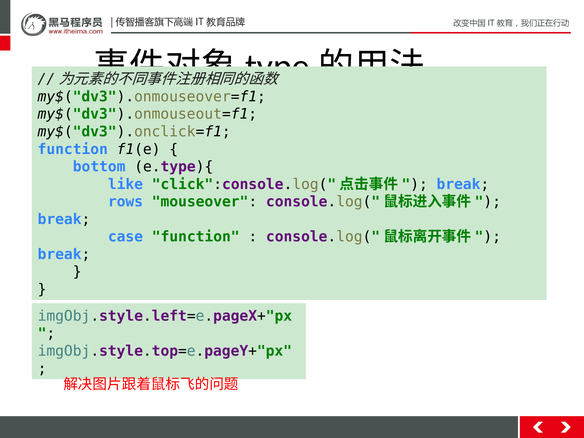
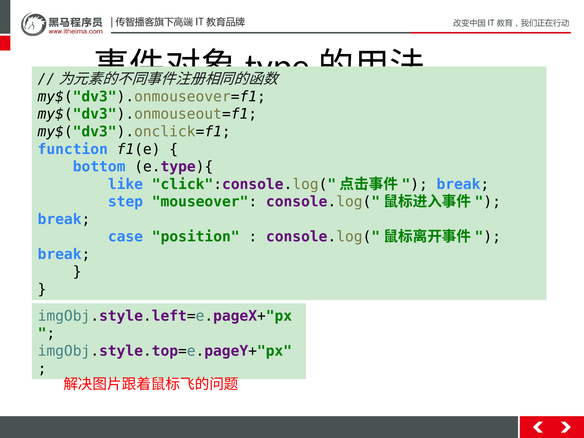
rows: rows -> step
case function: function -> position
